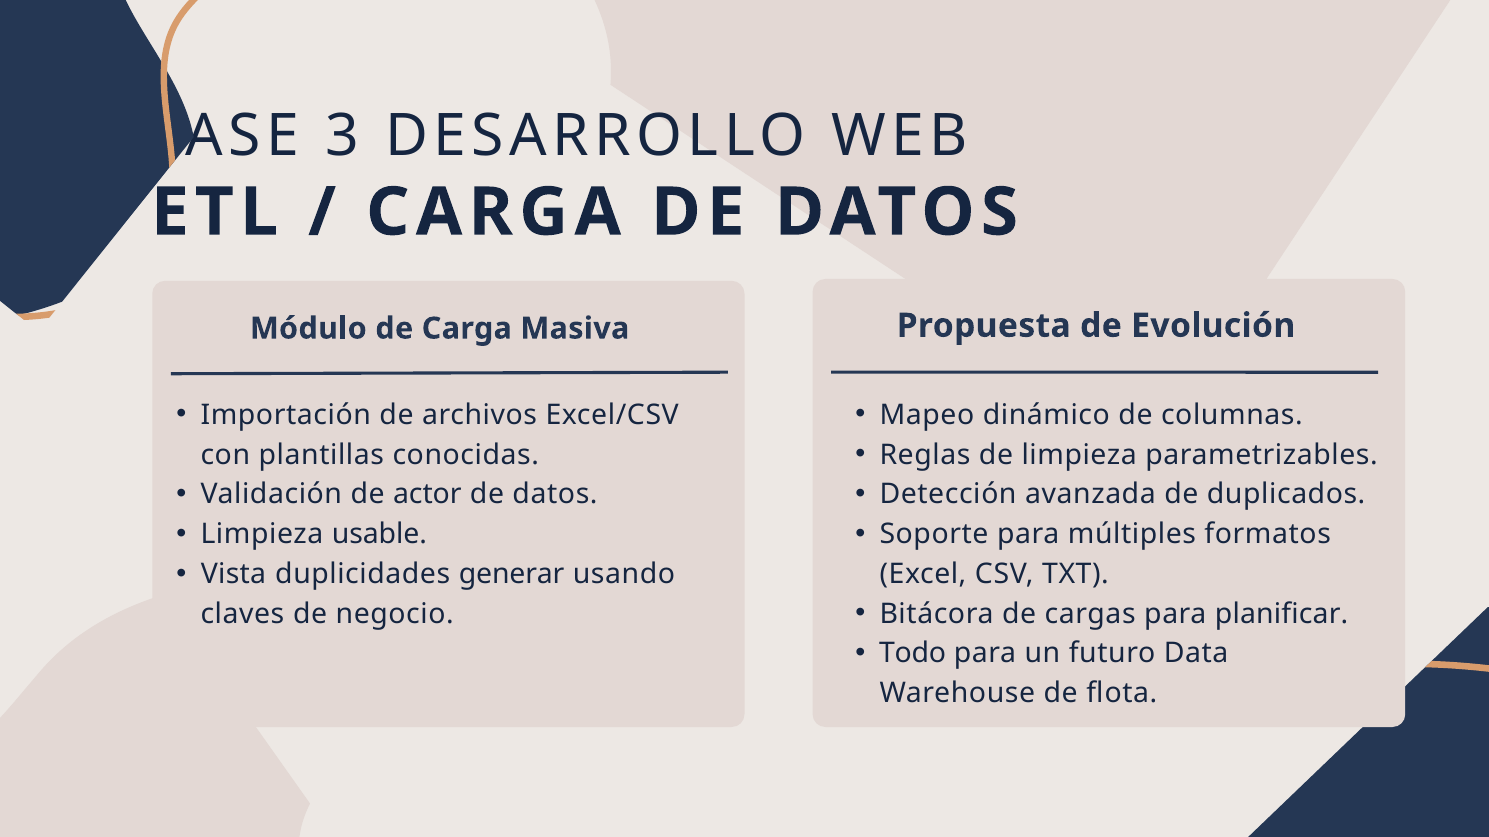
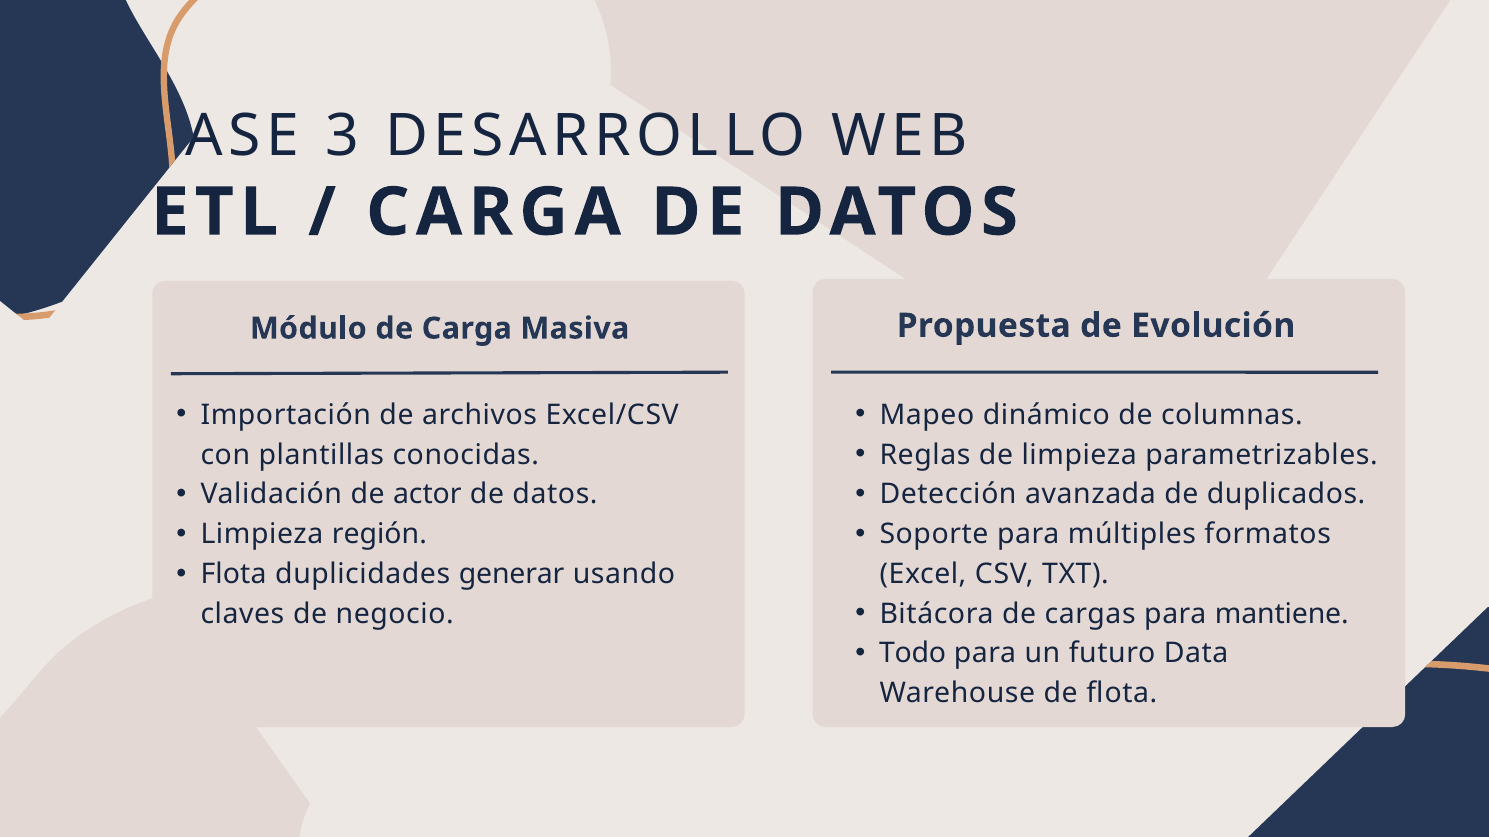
usable: usable -> región
Vista at (233, 575): Vista -> Flota
planificar: planificar -> mantiene
